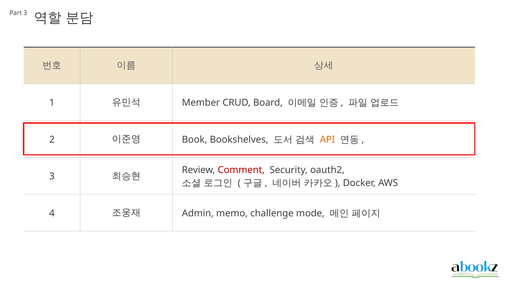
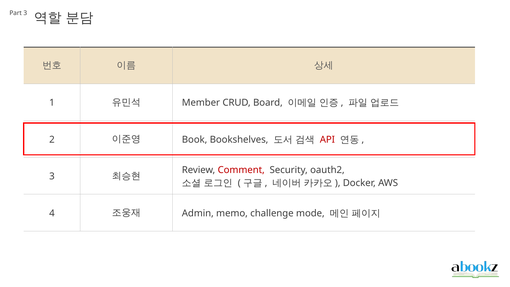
API colour: orange -> red
